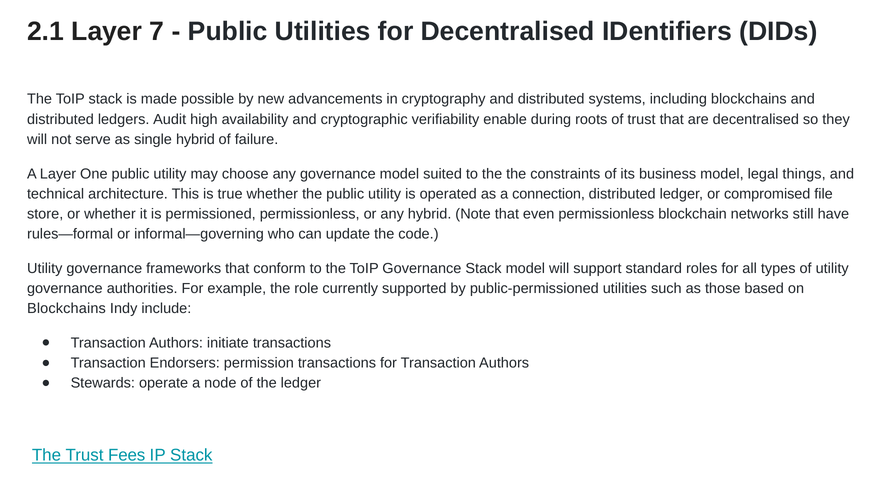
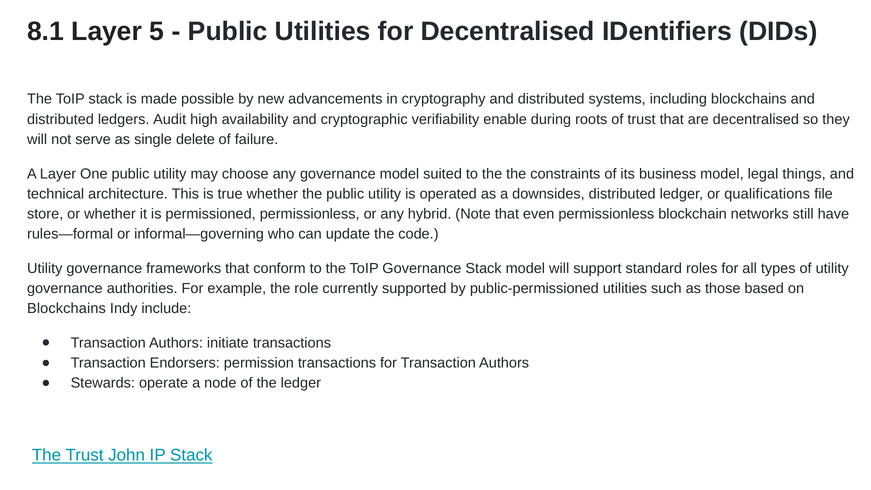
2.1: 2.1 -> 8.1
7: 7 -> 5
single hybrid: hybrid -> delete
connection: connection -> downsides
compromised: compromised -> qualifications
Fees: Fees -> John
